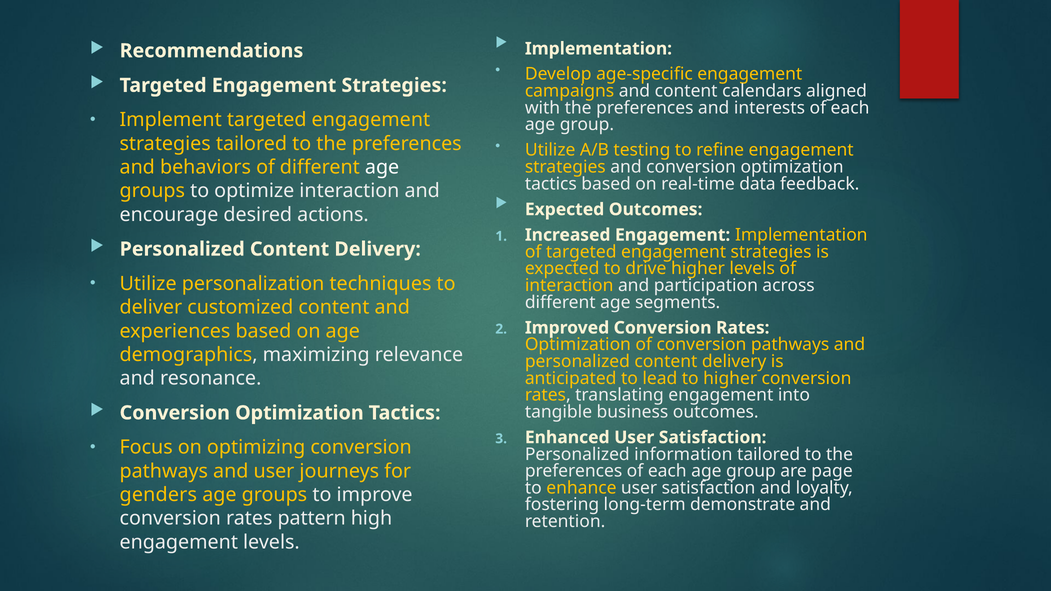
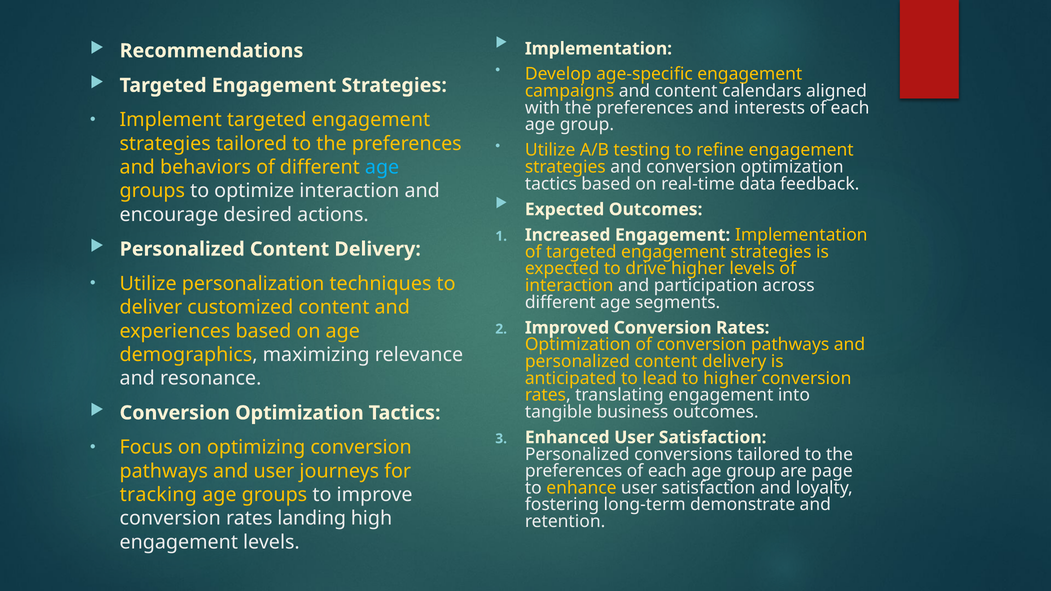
age at (382, 167) colour: white -> light blue
information: information -> conversions
genders: genders -> tracking
pattern: pattern -> landing
